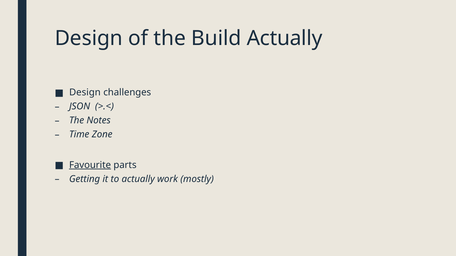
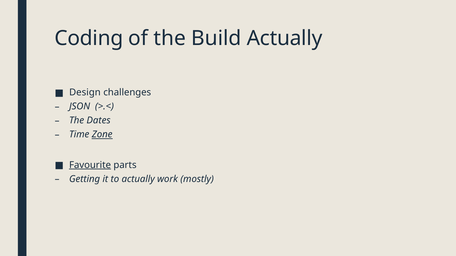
Design at (89, 38): Design -> Coding
Notes: Notes -> Dates
Zone underline: none -> present
